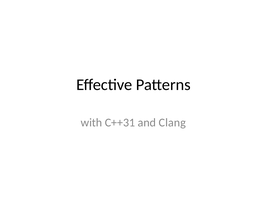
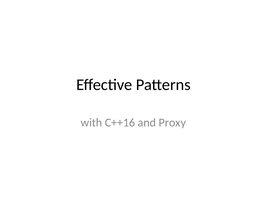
C++31: C++31 -> C++16
Clang: Clang -> Proxy
